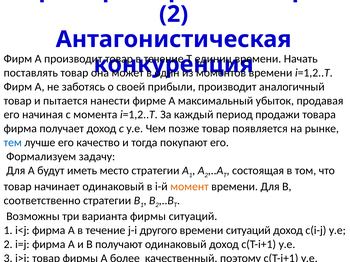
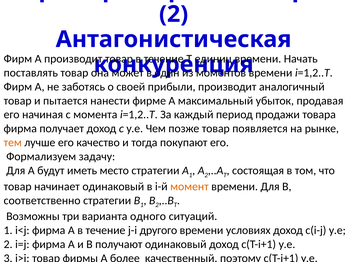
тем colour: blue -> orange
варианта фирмы: фирмы -> одного
времени ситуаций: ситуаций -> условиях
